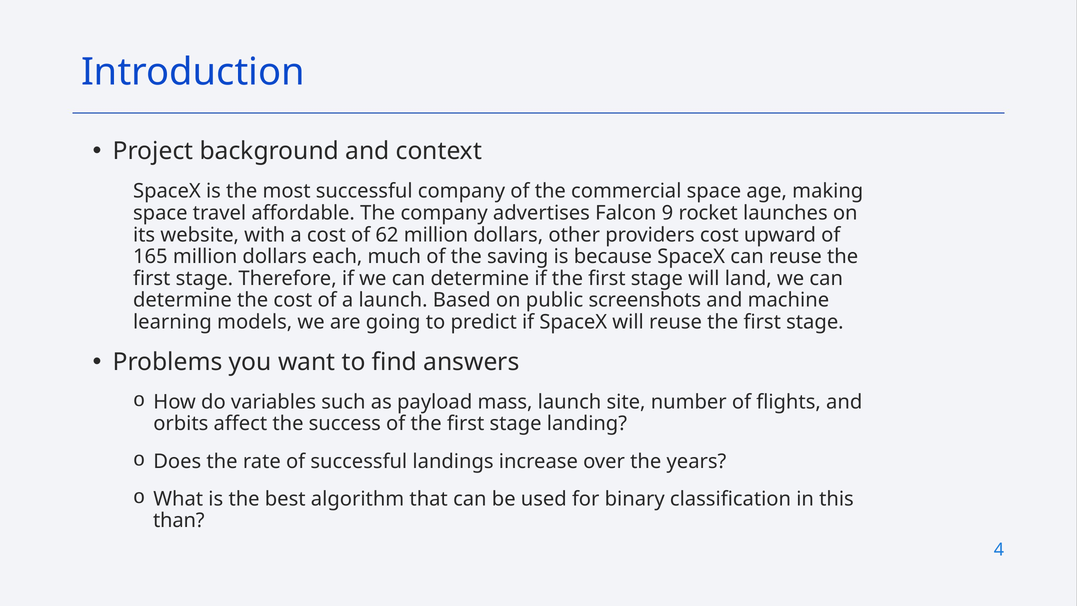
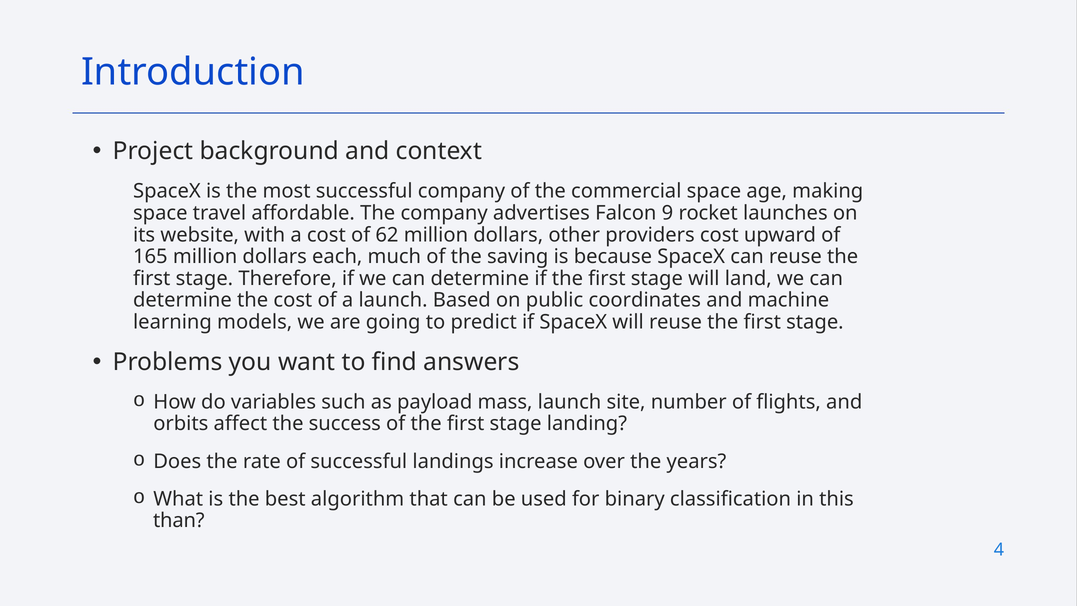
screenshots: screenshots -> coordinates
